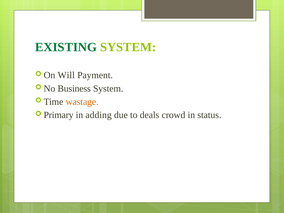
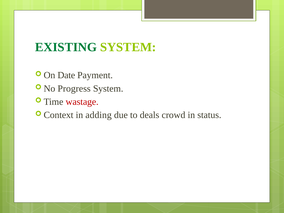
Will: Will -> Date
Business: Business -> Progress
wastage colour: orange -> red
Primary: Primary -> Context
